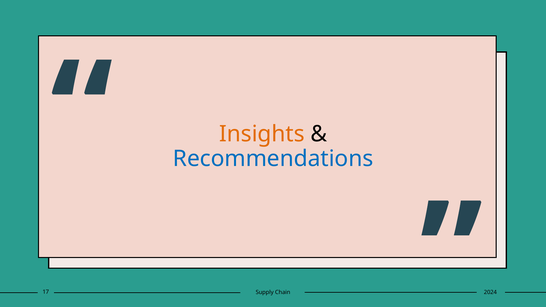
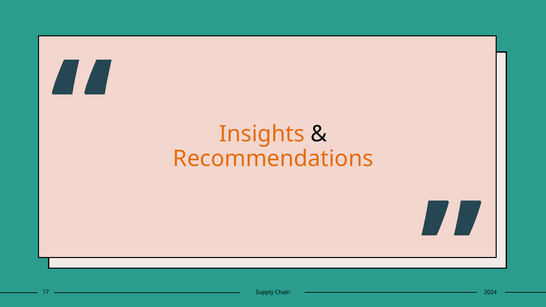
Recommendations colour: blue -> orange
